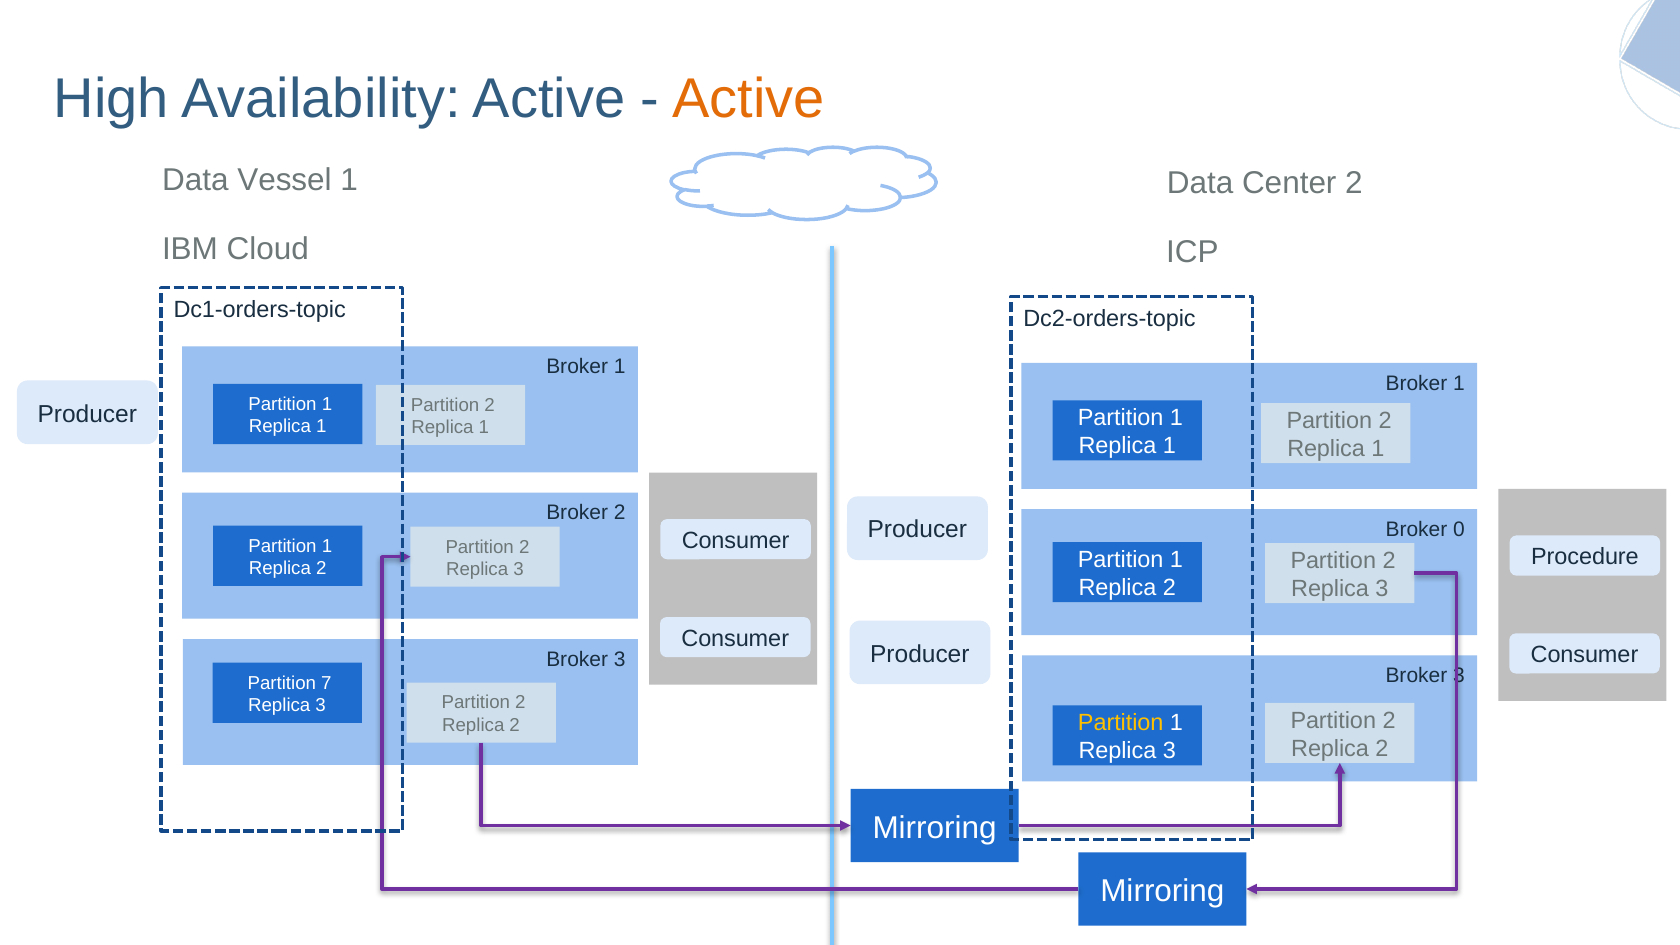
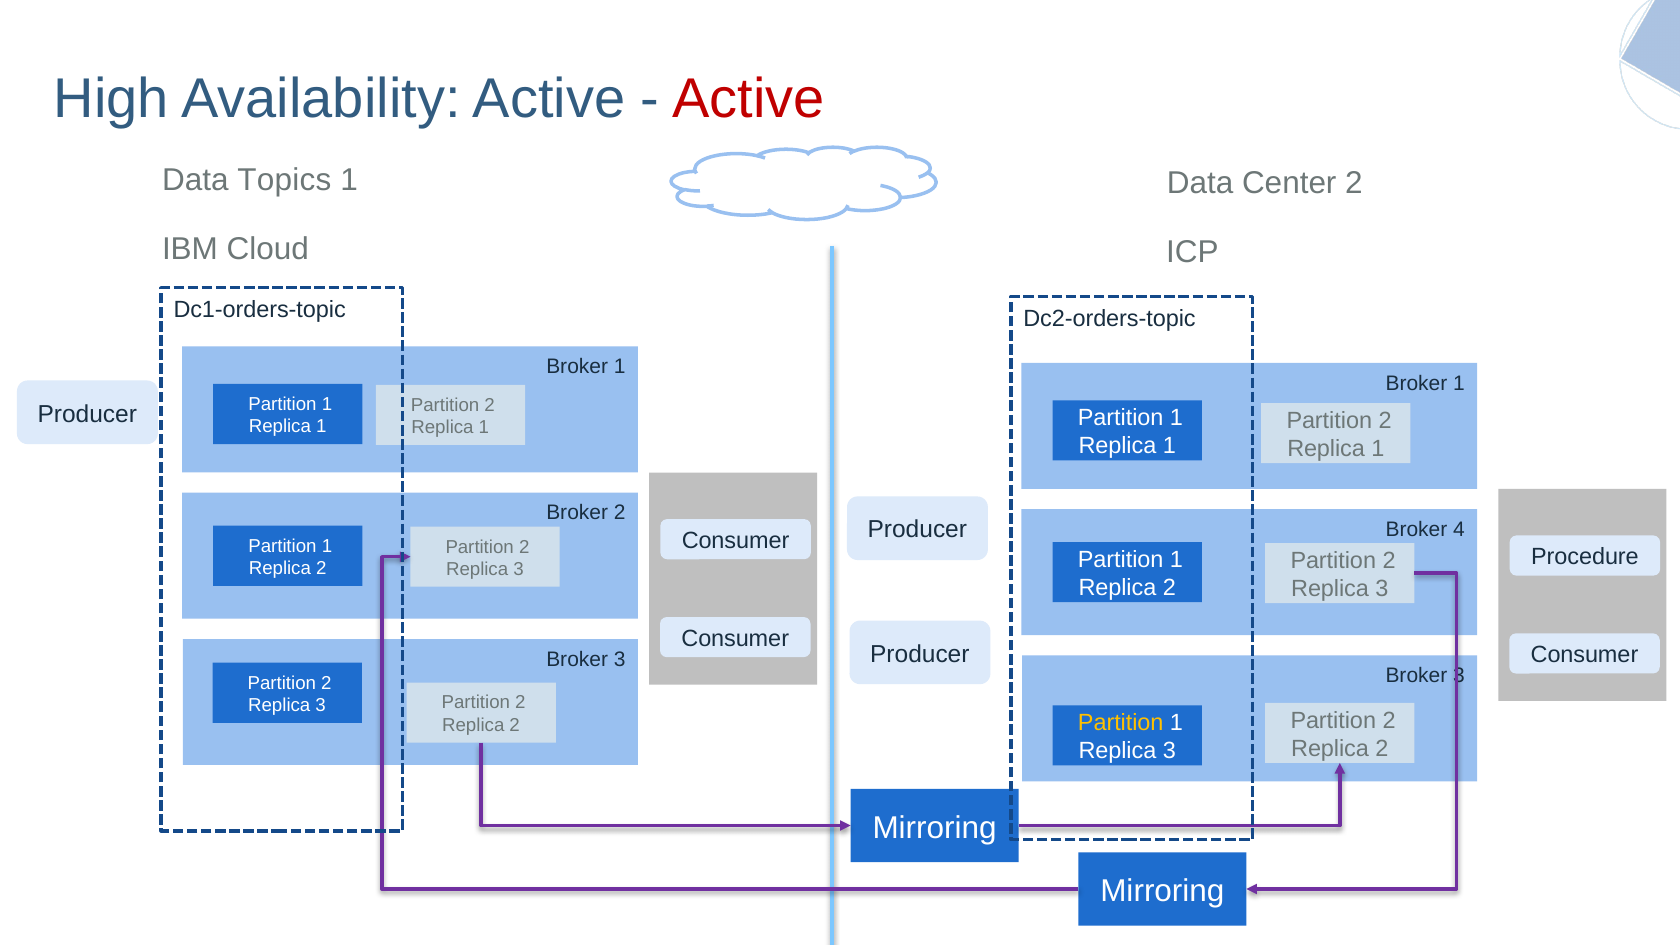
Active at (748, 99) colour: orange -> red
Vessel: Vessel -> Topics
0: 0 -> 4
7 at (326, 683): 7 -> 2
